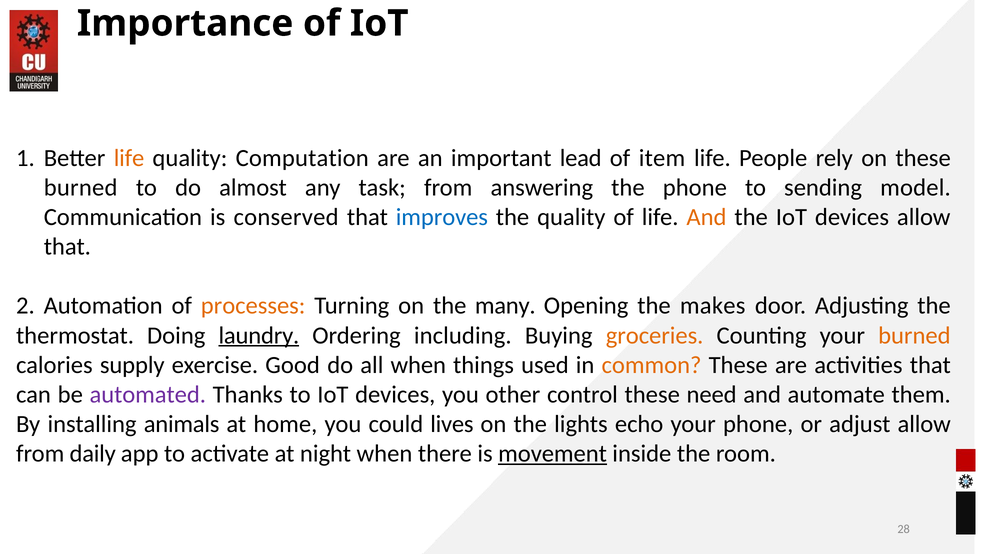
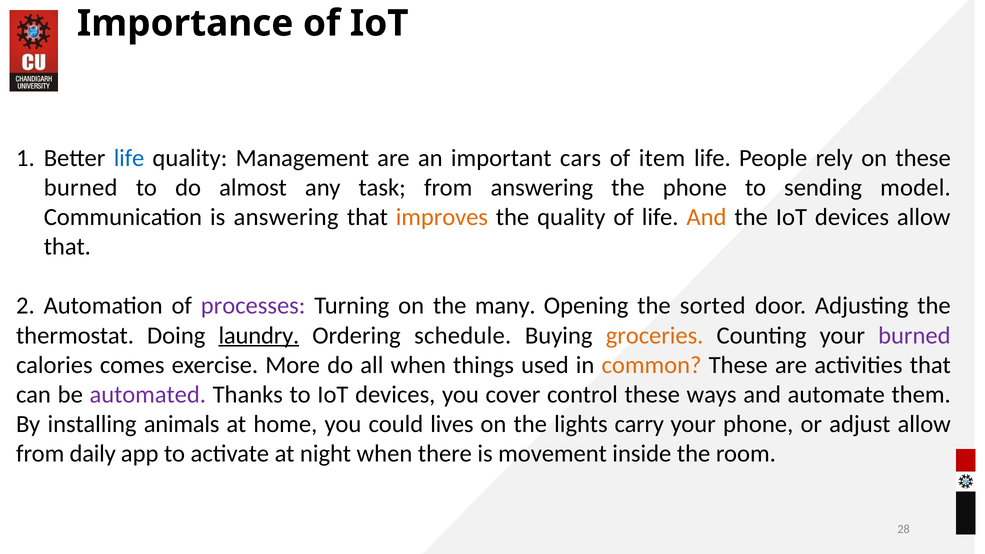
life at (129, 158) colour: orange -> blue
Computation: Computation -> Management
lead: lead -> cars
is conserved: conserved -> answering
improves colour: blue -> orange
processes colour: orange -> purple
makes: makes -> sorted
including: including -> schedule
burned at (914, 335) colour: orange -> purple
supply: supply -> comes
Good: Good -> More
other: other -> cover
need: need -> ways
echo: echo -> carry
movement underline: present -> none
